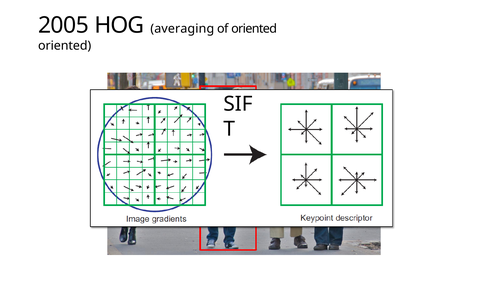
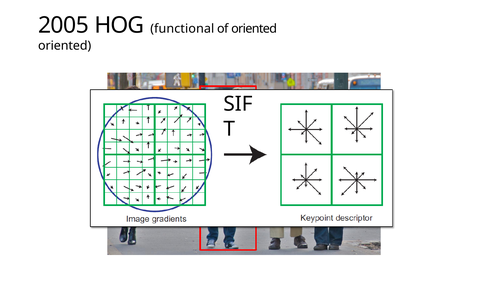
averaging: averaging -> functional
